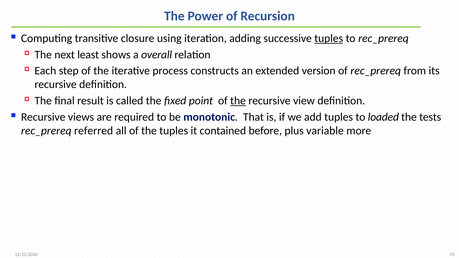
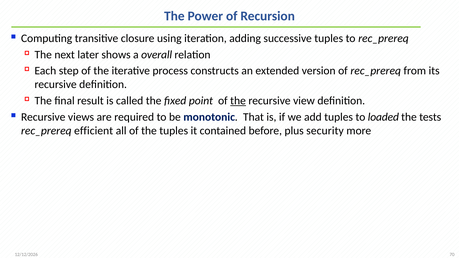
tuples at (329, 38) underline: present -> none
least: least -> later
referred: referred -> efficient
variable: variable -> security
